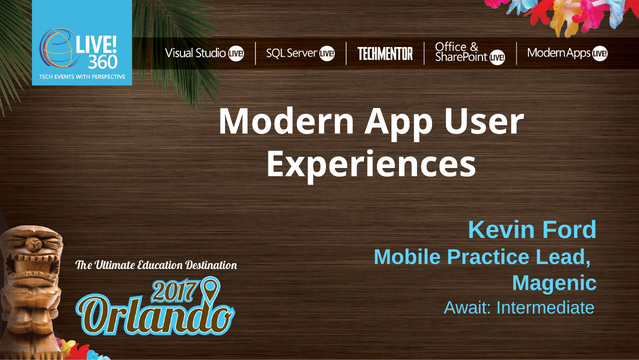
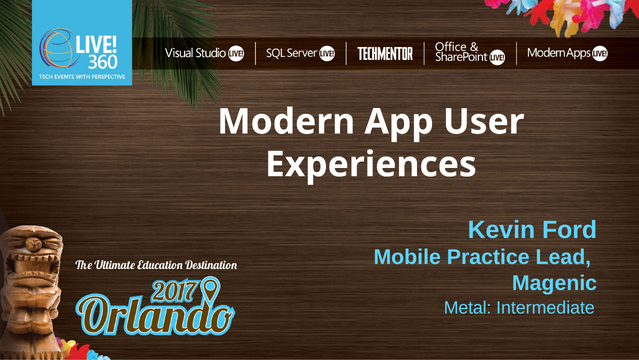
Await: Await -> Metal
